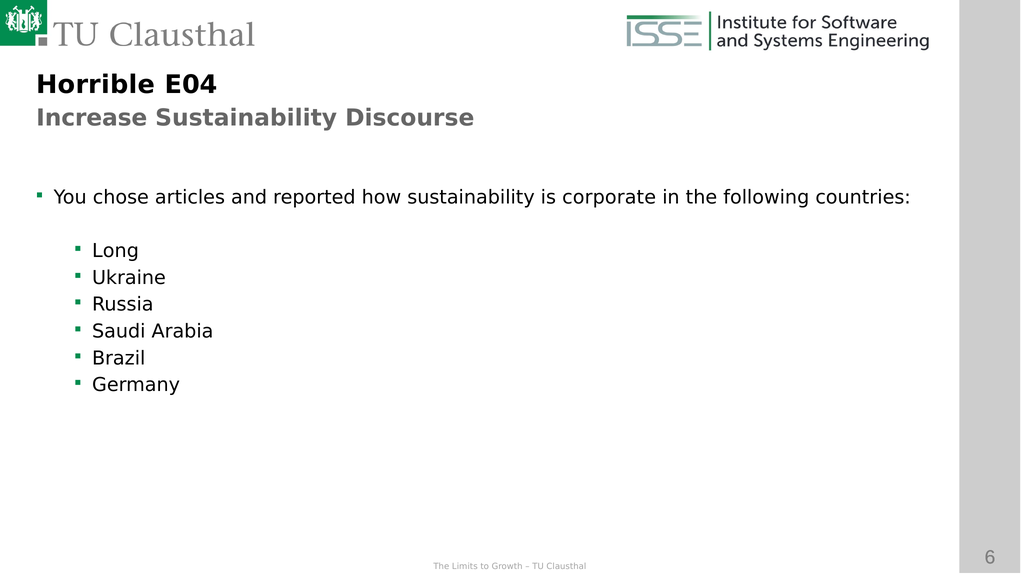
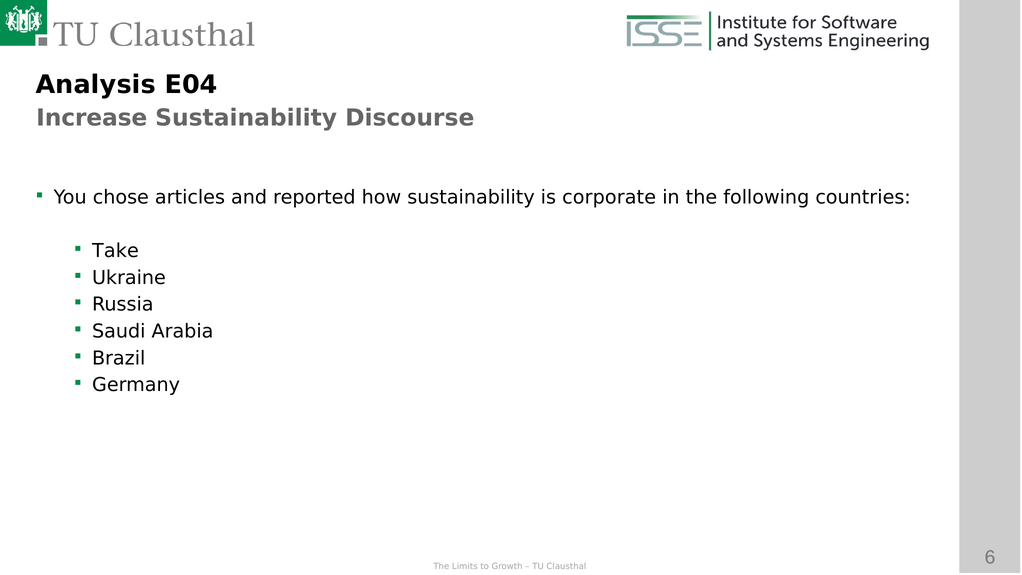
Horrible: Horrible -> Analysis
Long: Long -> Take
